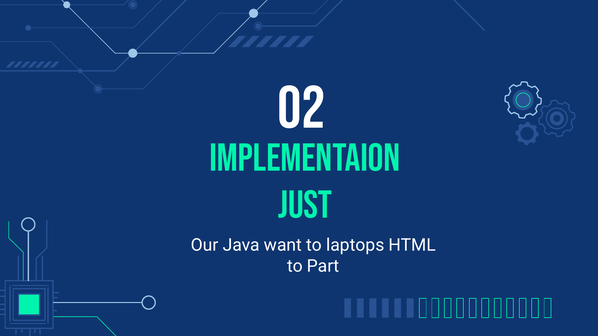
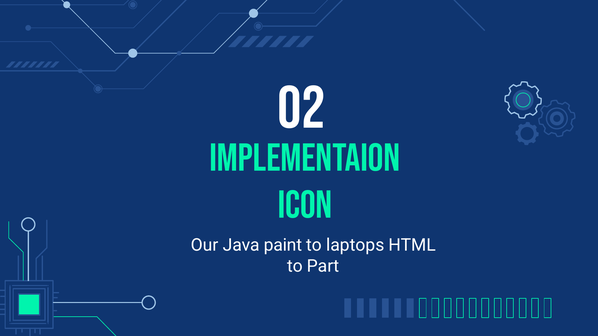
JUST: JUST -> ICON
want: want -> paint
